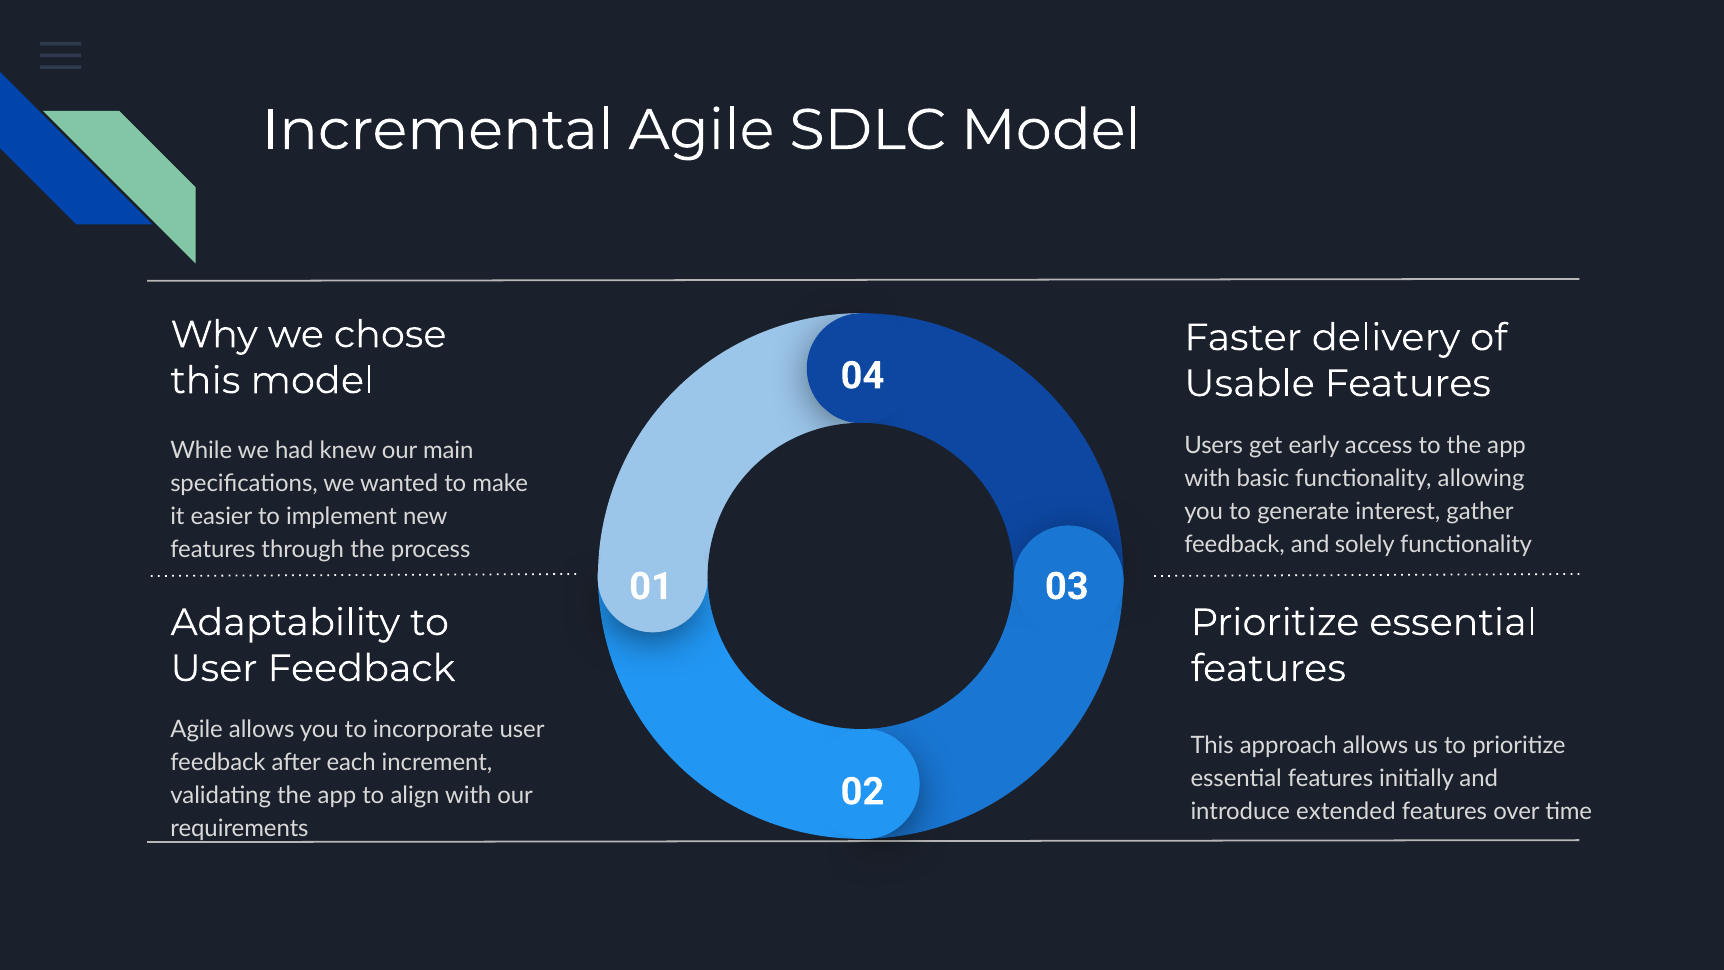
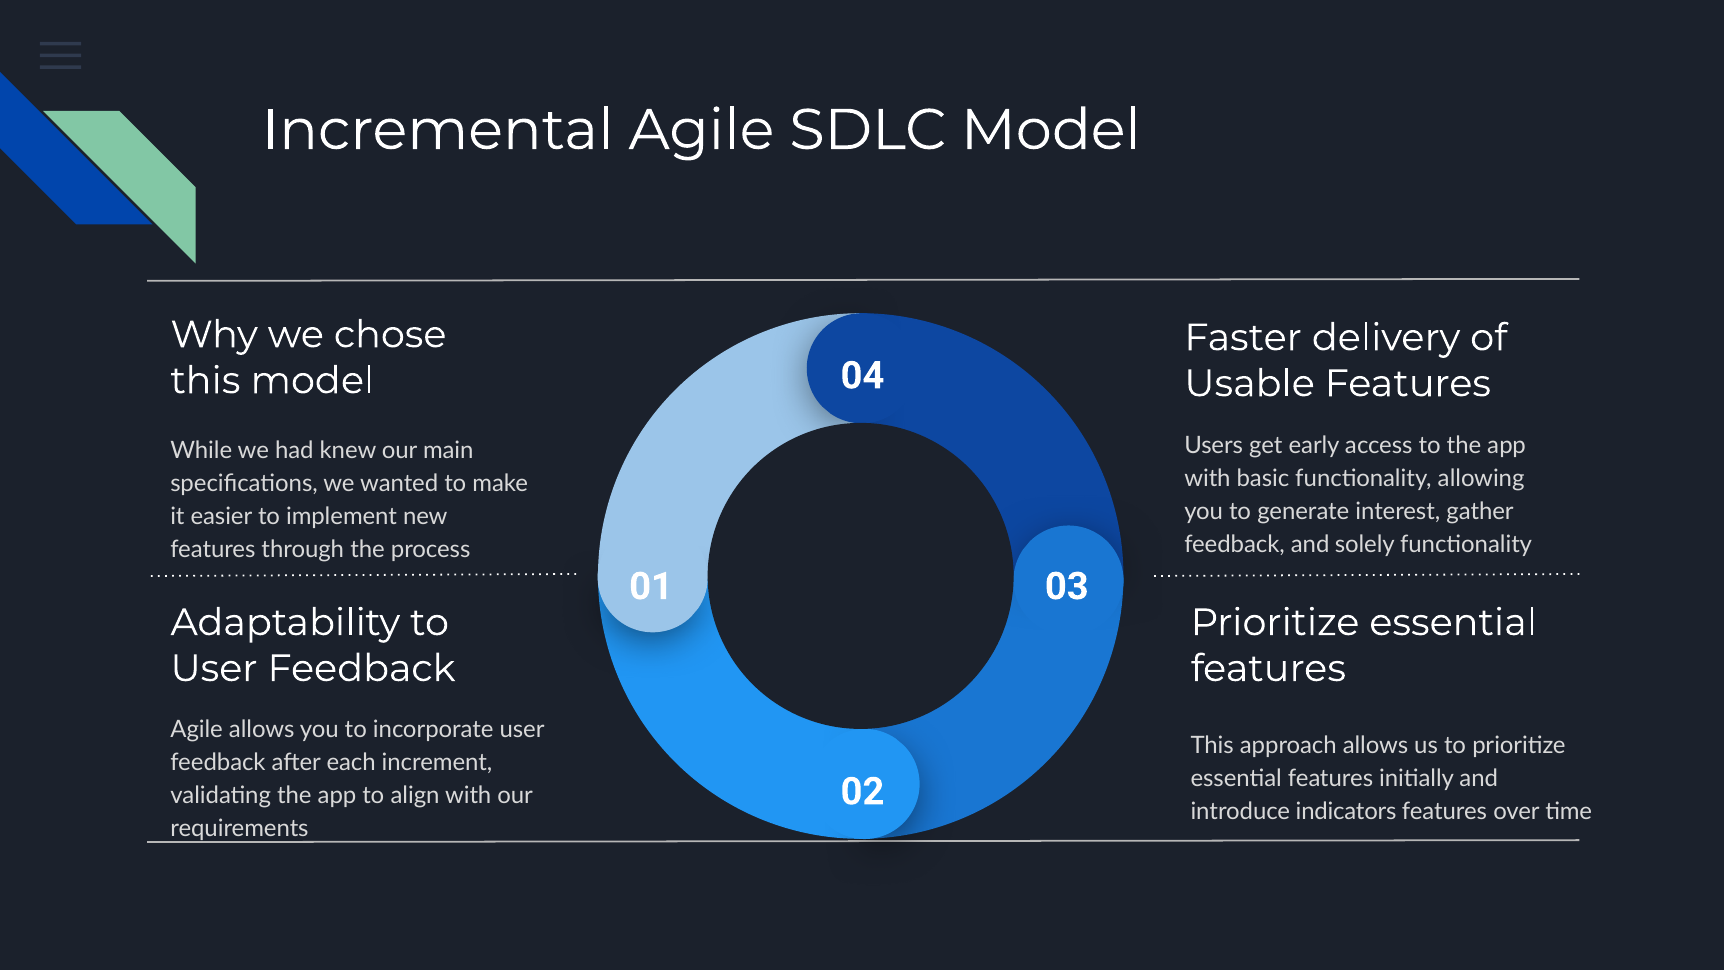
extended: extended -> indicators
